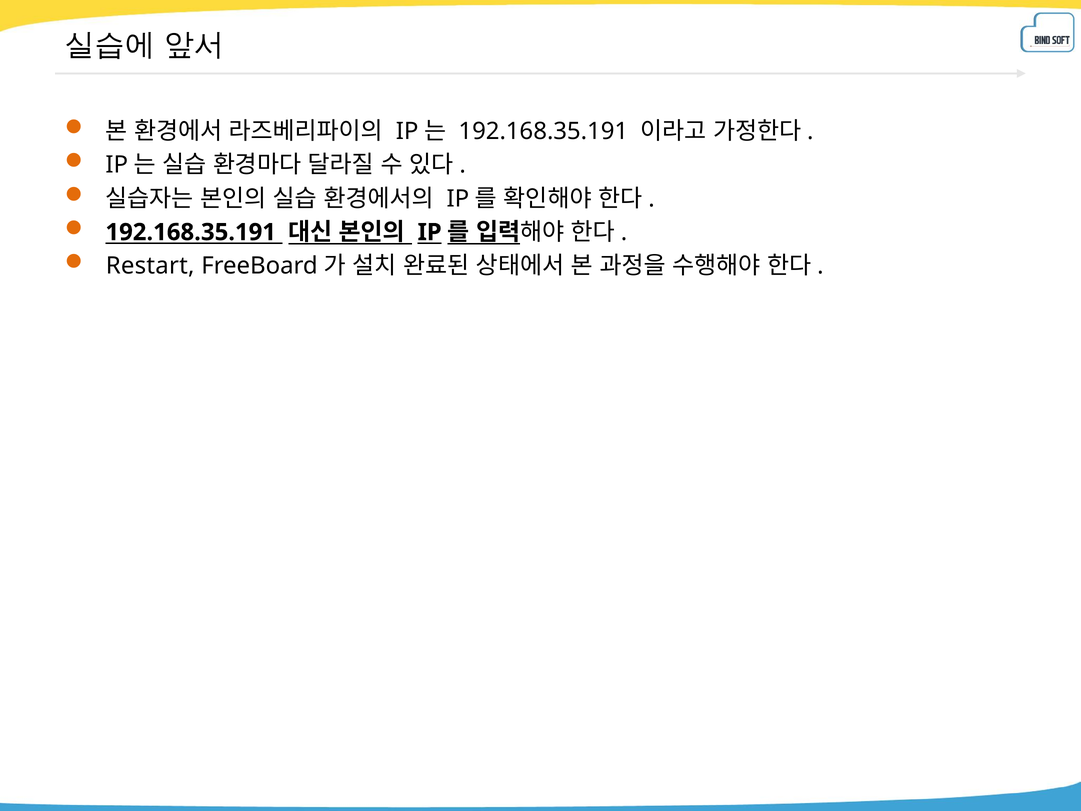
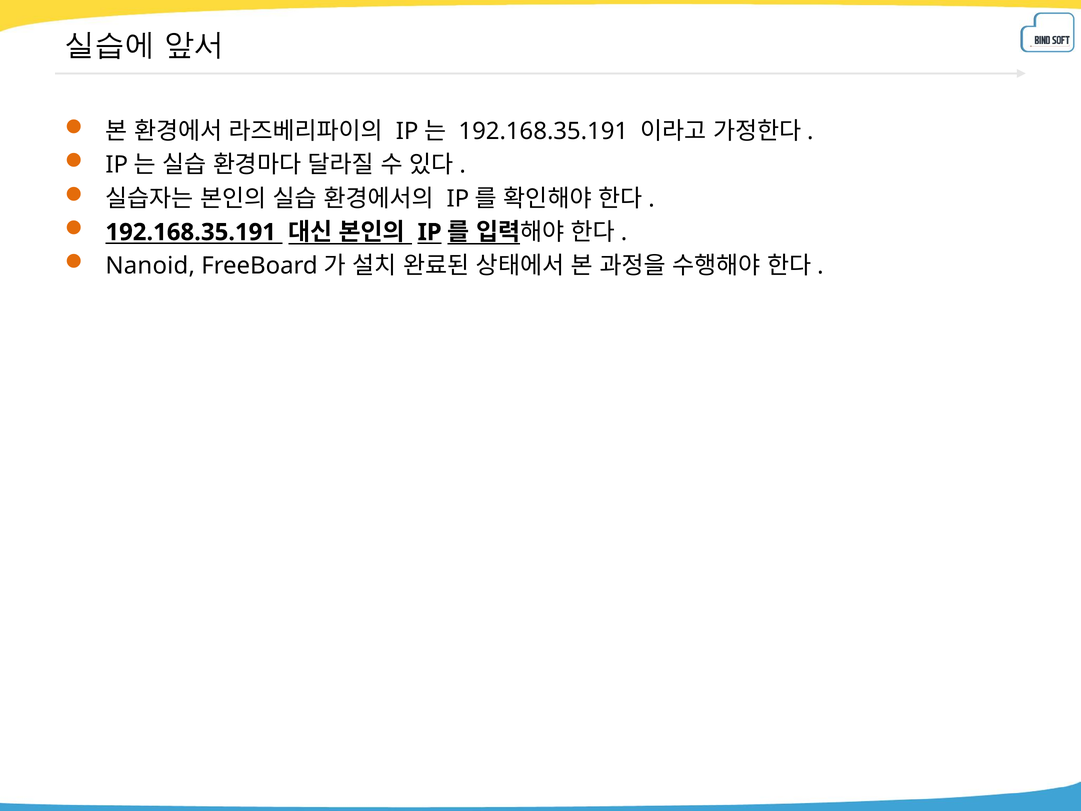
Restart: Restart -> Nanoid
